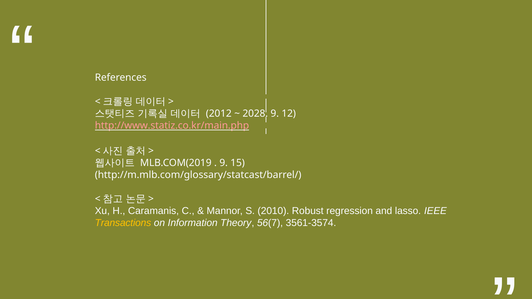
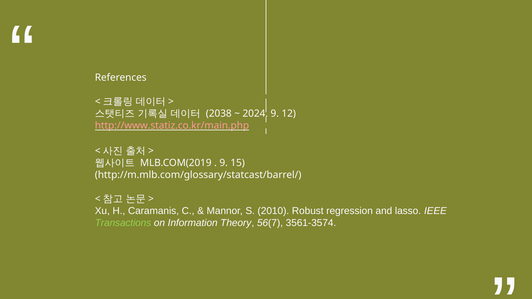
2012: 2012 -> 2038
2028: 2028 -> 2024
Transactions colour: yellow -> light green
